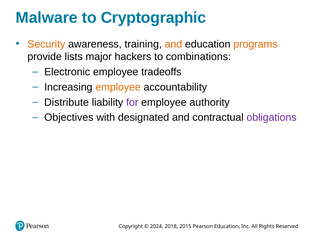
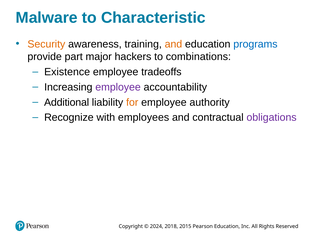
Cryptographic: Cryptographic -> Characteristic
programs colour: orange -> blue
lists: lists -> part
Electronic: Electronic -> Existence
employee at (118, 87) colour: orange -> purple
Distribute: Distribute -> Additional
for colour: purple -> orange
Objectives: Objectives -> Recognize
designated: designated -> employees
